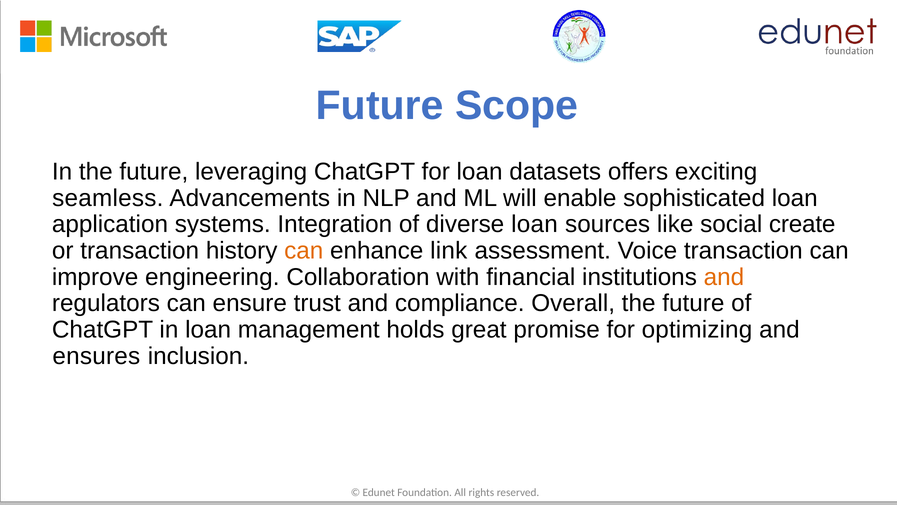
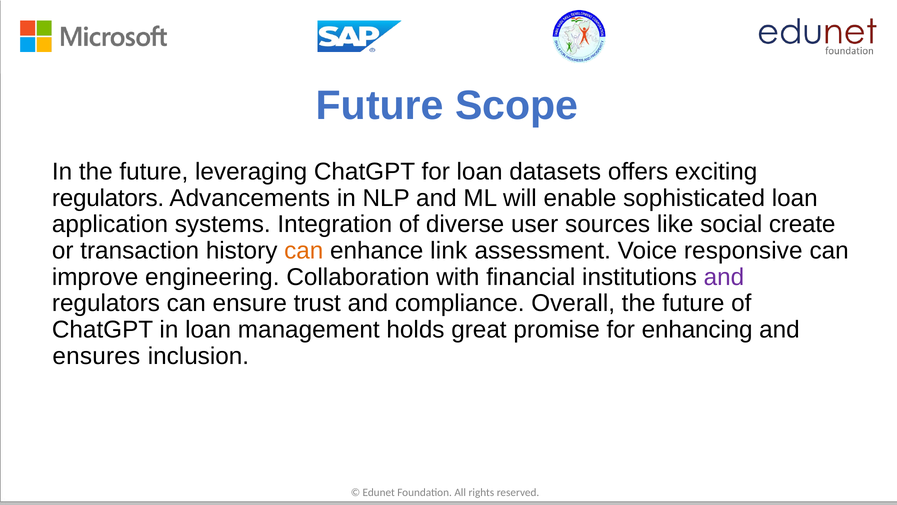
seamless at (108, 198): seamless -> regulators
diverse loan: loan -> user
Voice transaction: transaction -> responsive
and at (724, 277) colour: orange -> purple
optimizing: optimizing -> enhancing
